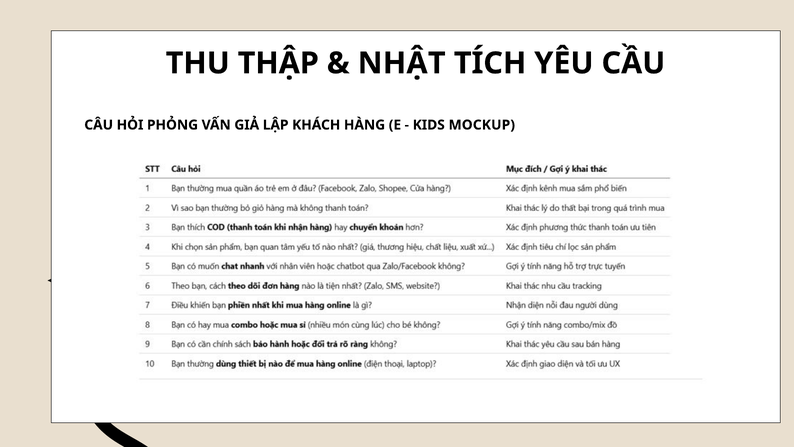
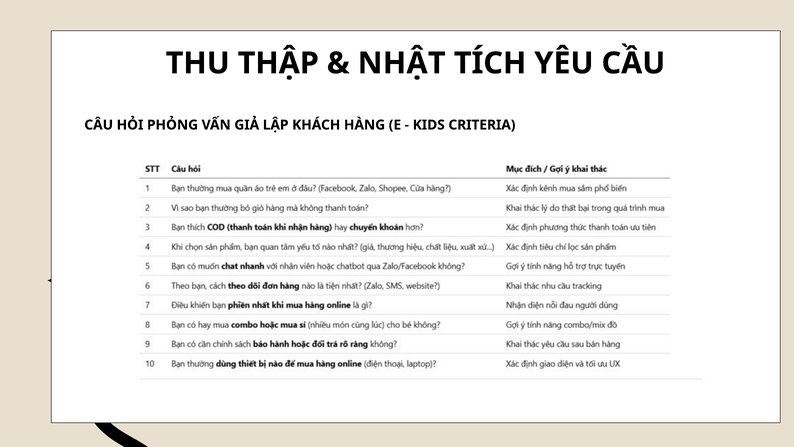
MOCKUP: MOCKUP -> CRITERIA
